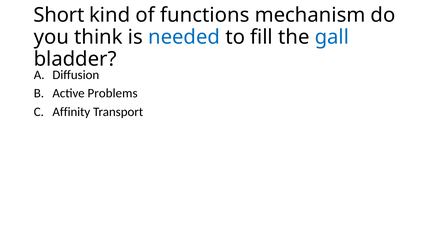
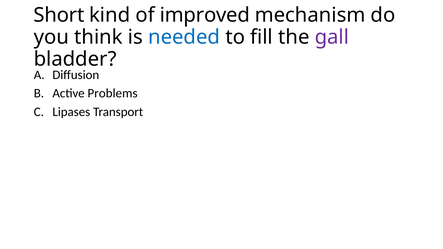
functions: functions -> improved
gall colour: blue -> purple
Affinity: Affinity -> Lipases
